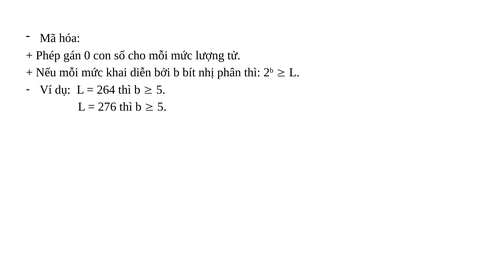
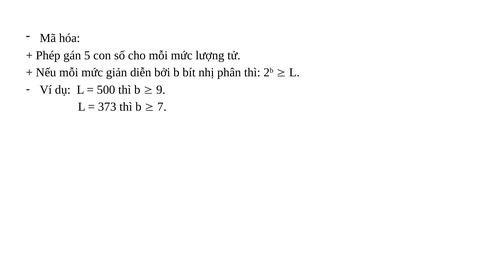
0: 0 -> 5
khai: khai -> giản
264: 264 -> 500
5 at (161, 90): 5 -> 9
276: 276 -> 373
5 at (162, 107): 5 -> 7
